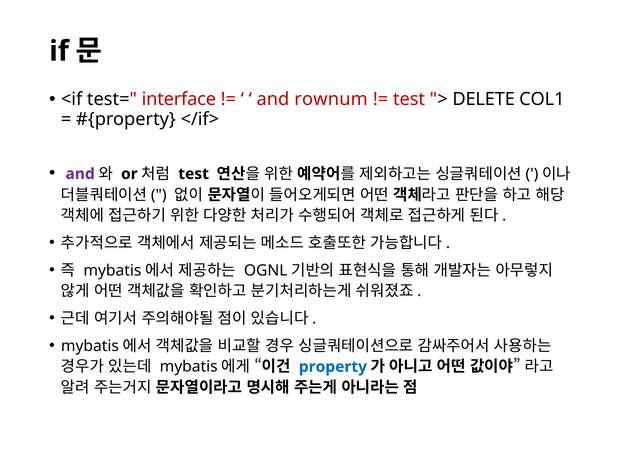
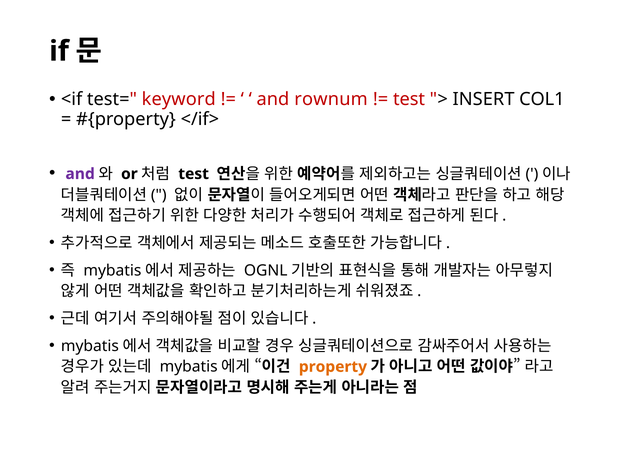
interface: interface -> keyword
DELETE: DELETE -> INSERT
property colour: blue -> orange
